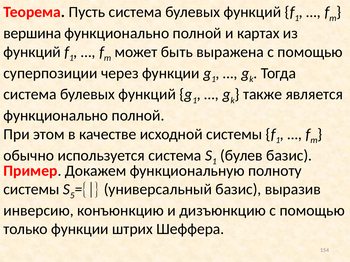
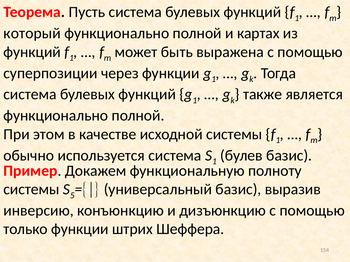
вершина: вершина -> который
